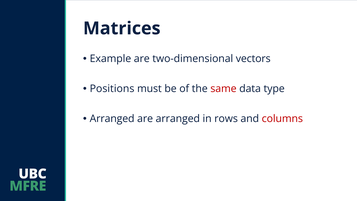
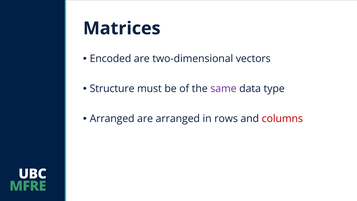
Example: Example -> Encoded
Positions: Positions -> Structure
same colour: red -> purple
